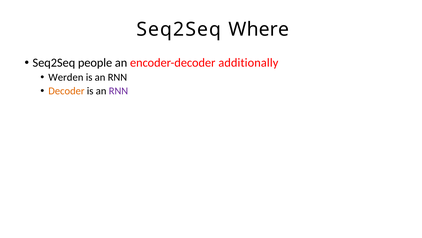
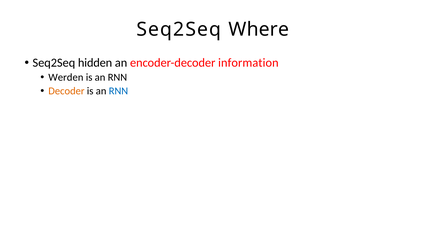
people: people -> hidden
additionally: additionally -> information
RNN at (118, 91) colour: purple -> blue
